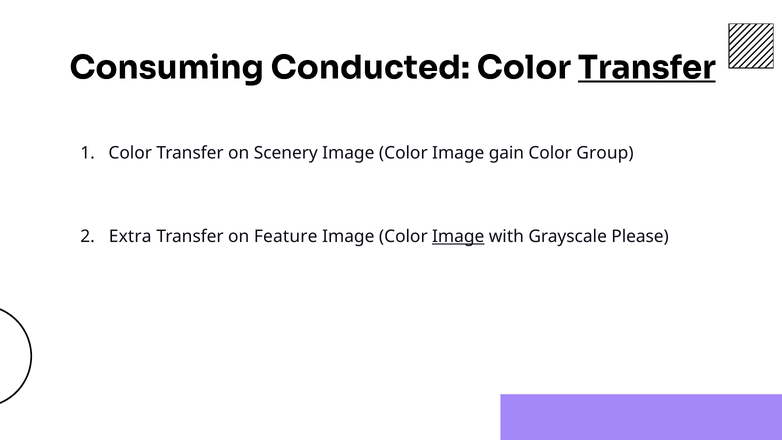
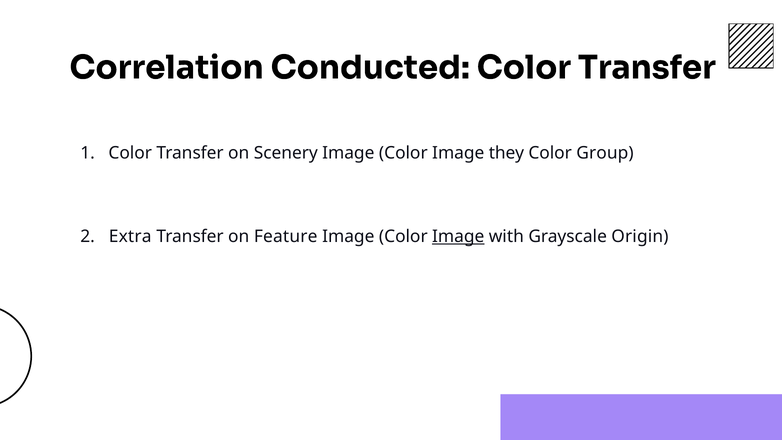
Consuming: Consuming -> Correlation
Transfer at (647, 68) underline: present -> none
gain: gain -> they
Please: Please -> Origin
